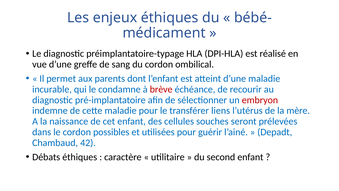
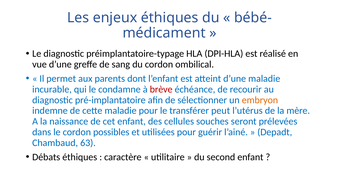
embryon colour: red -> orange
liens: liens -> peut
42: 42 -> 63
